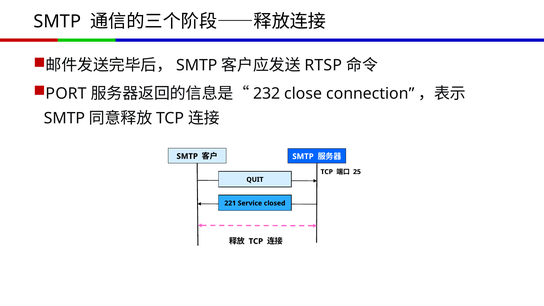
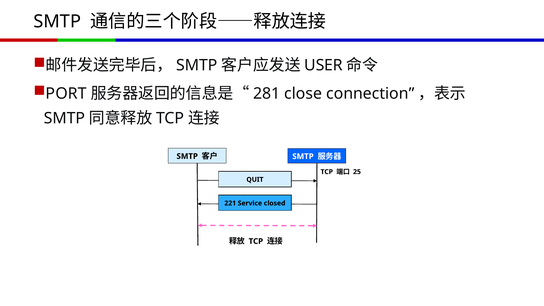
RTSP: RTSP -> USER
232: 232 -> 281
